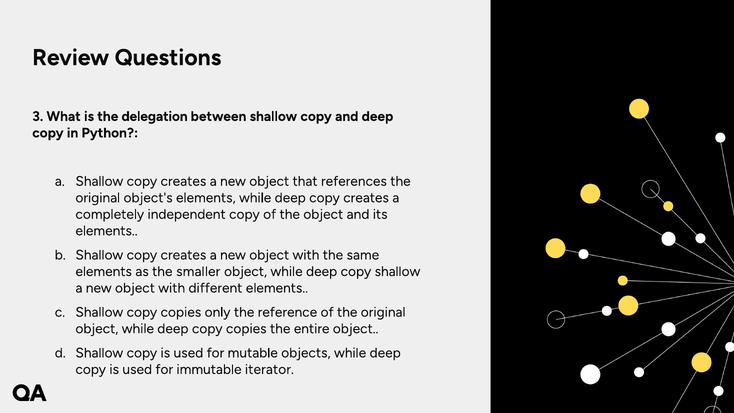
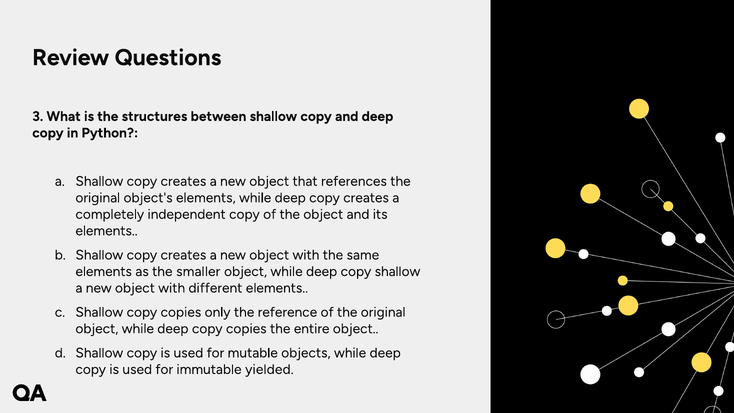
delegation: delegation -> structures
iterator: iterator -> yielded
